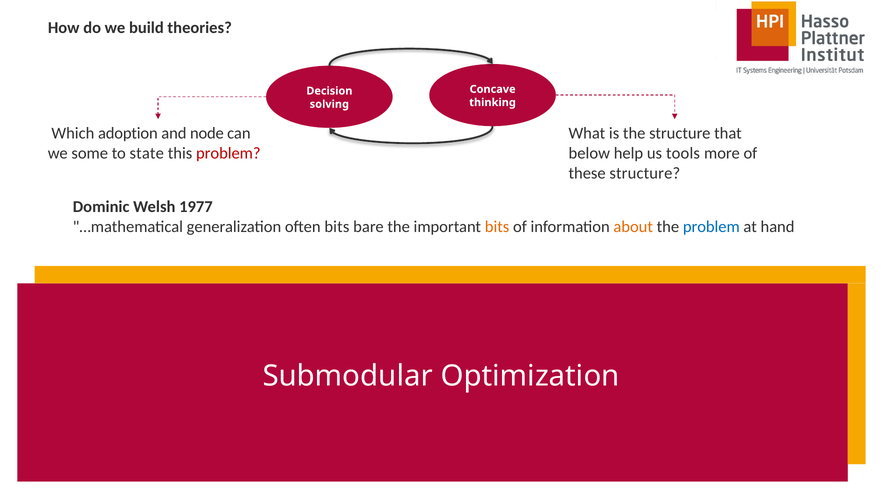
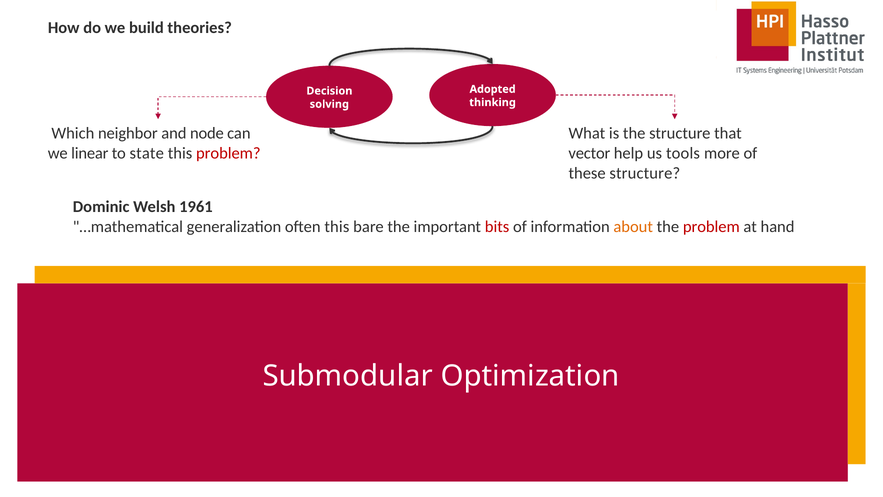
Concave: Concave -> Adopted
adoption: adoption -> neighbor
some: some -> linear
below: below -> vector
1977: 1977 -> 1961
often bits: bits -> this
bits at (497, 227) colour: orange -> red
problem at (711, 227) colour: blue -> red
